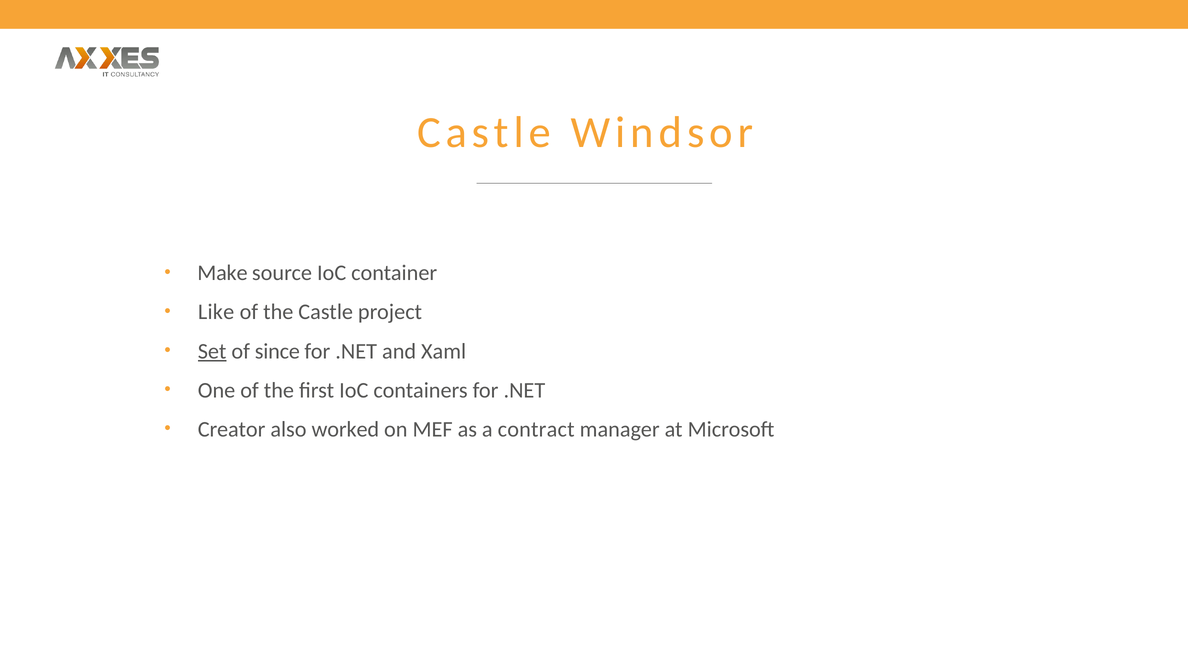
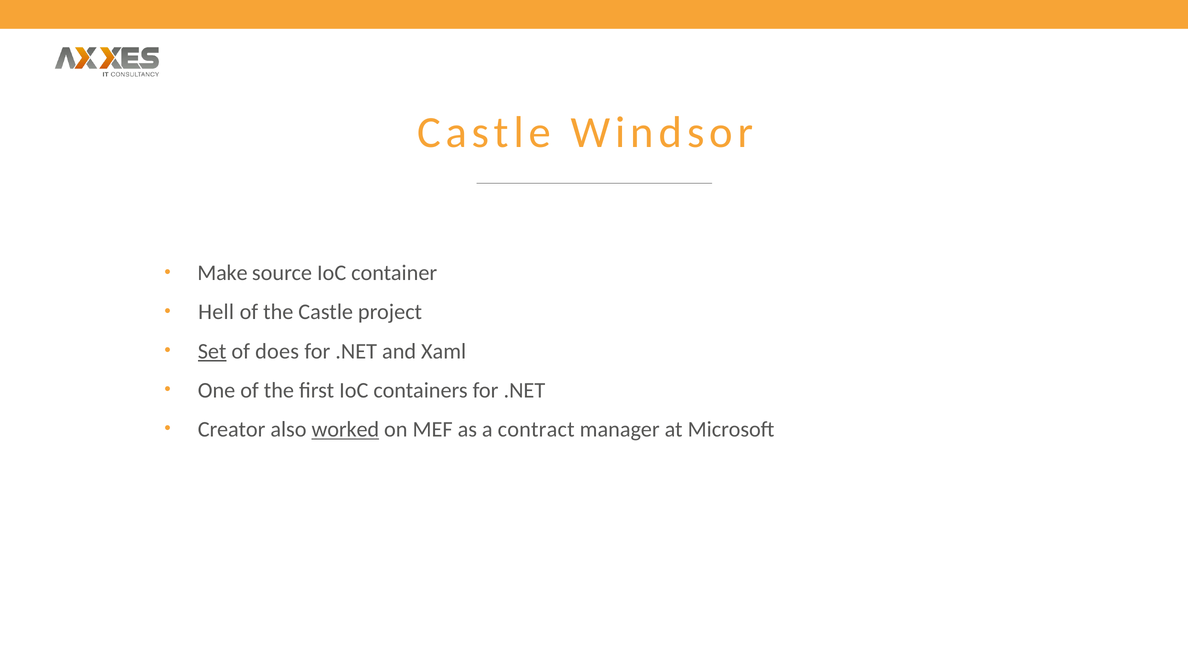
Like: Like -> Hell
since: since -> does
worked underline: none -> present
